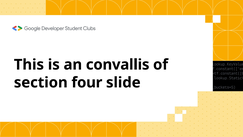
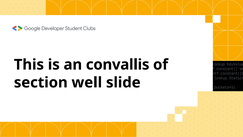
four: four -> well
